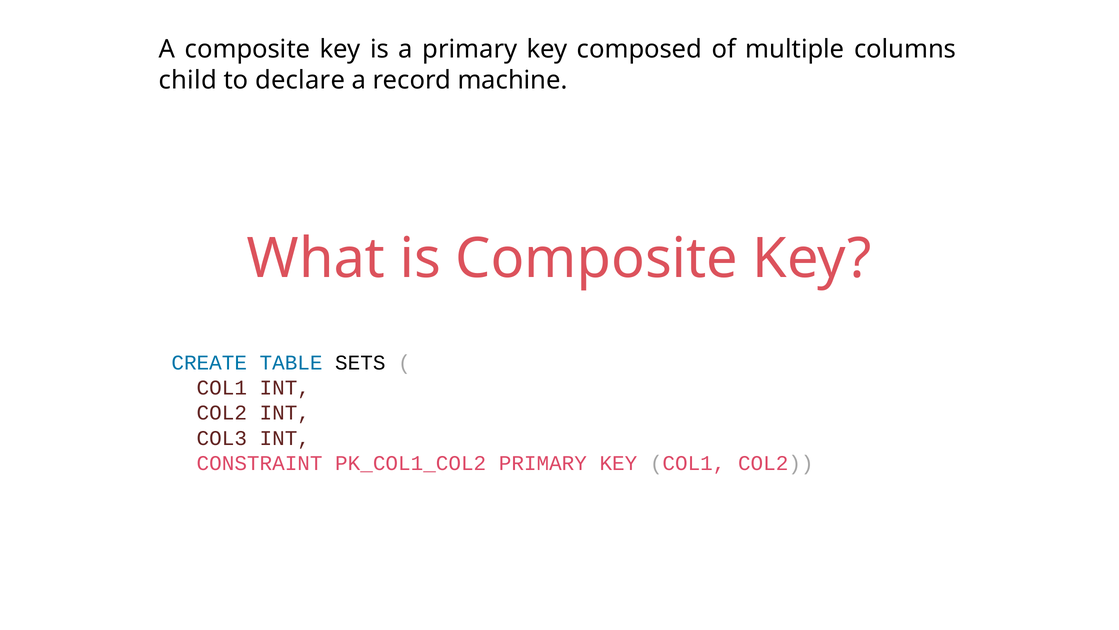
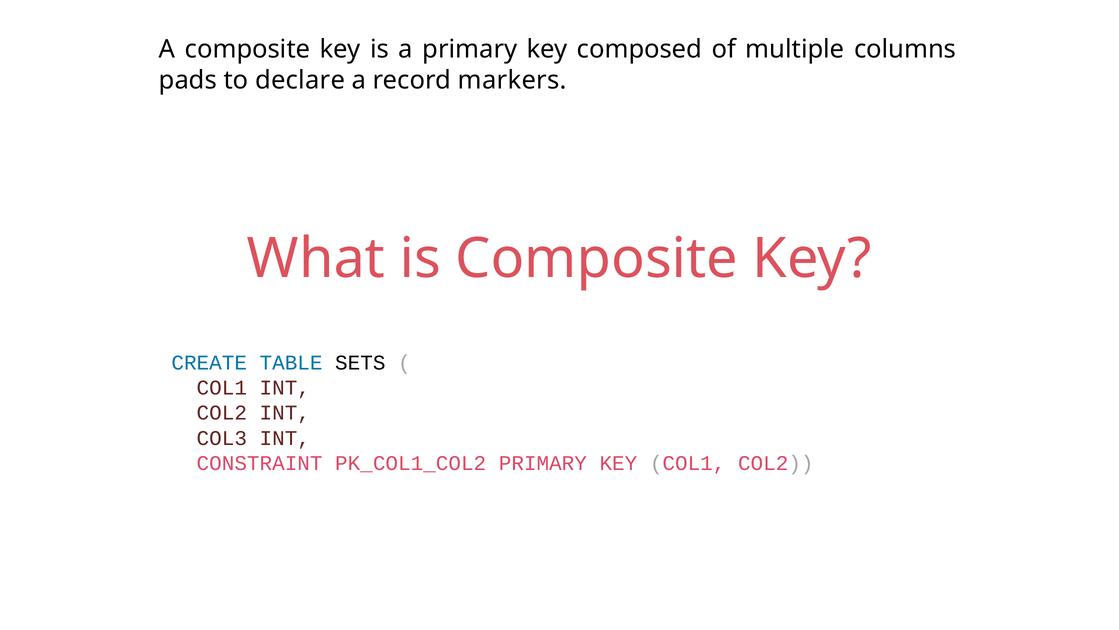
child: child -> pads
machine: machine -> markers
